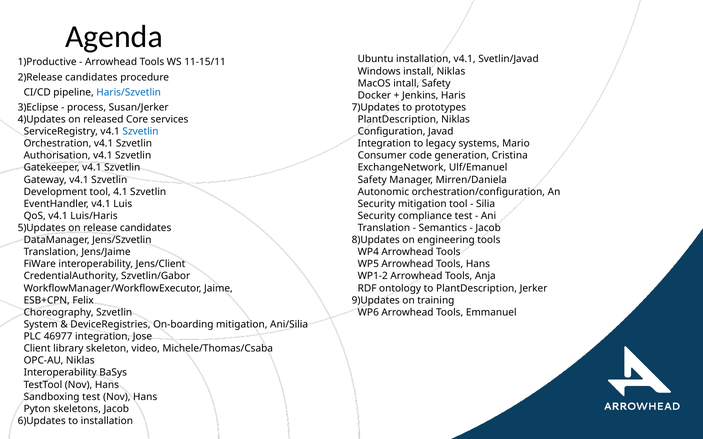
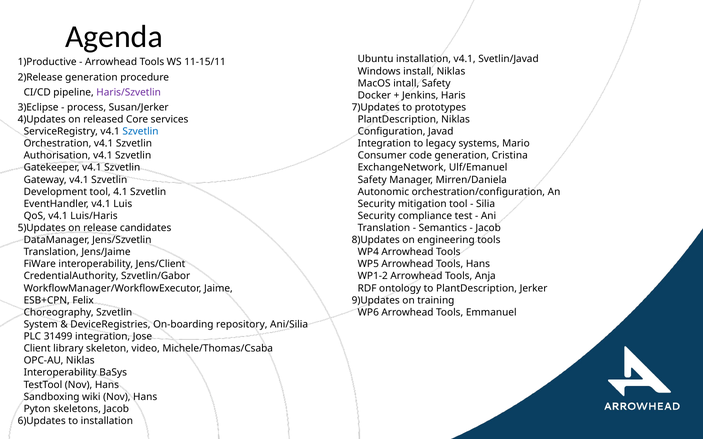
candidates at (91, 77): candidates -> generation
Haris/Szvetlin colour: blue -> purple
On-boarding mitigation: mitigation -> repository
46977: 46977 -> 31499
Sandboxing test: test -> wiki
